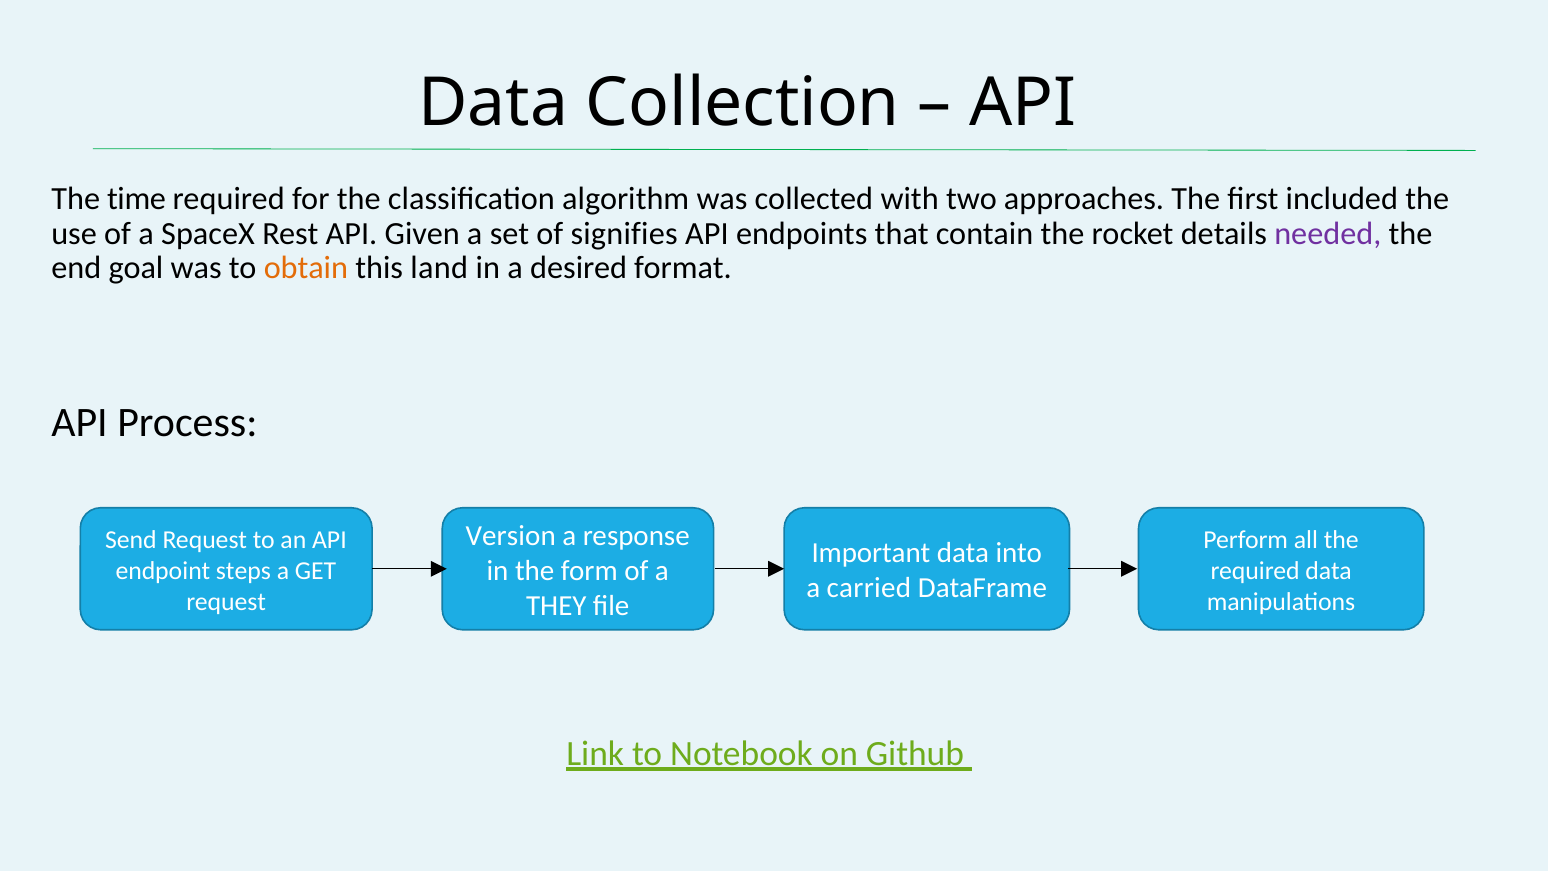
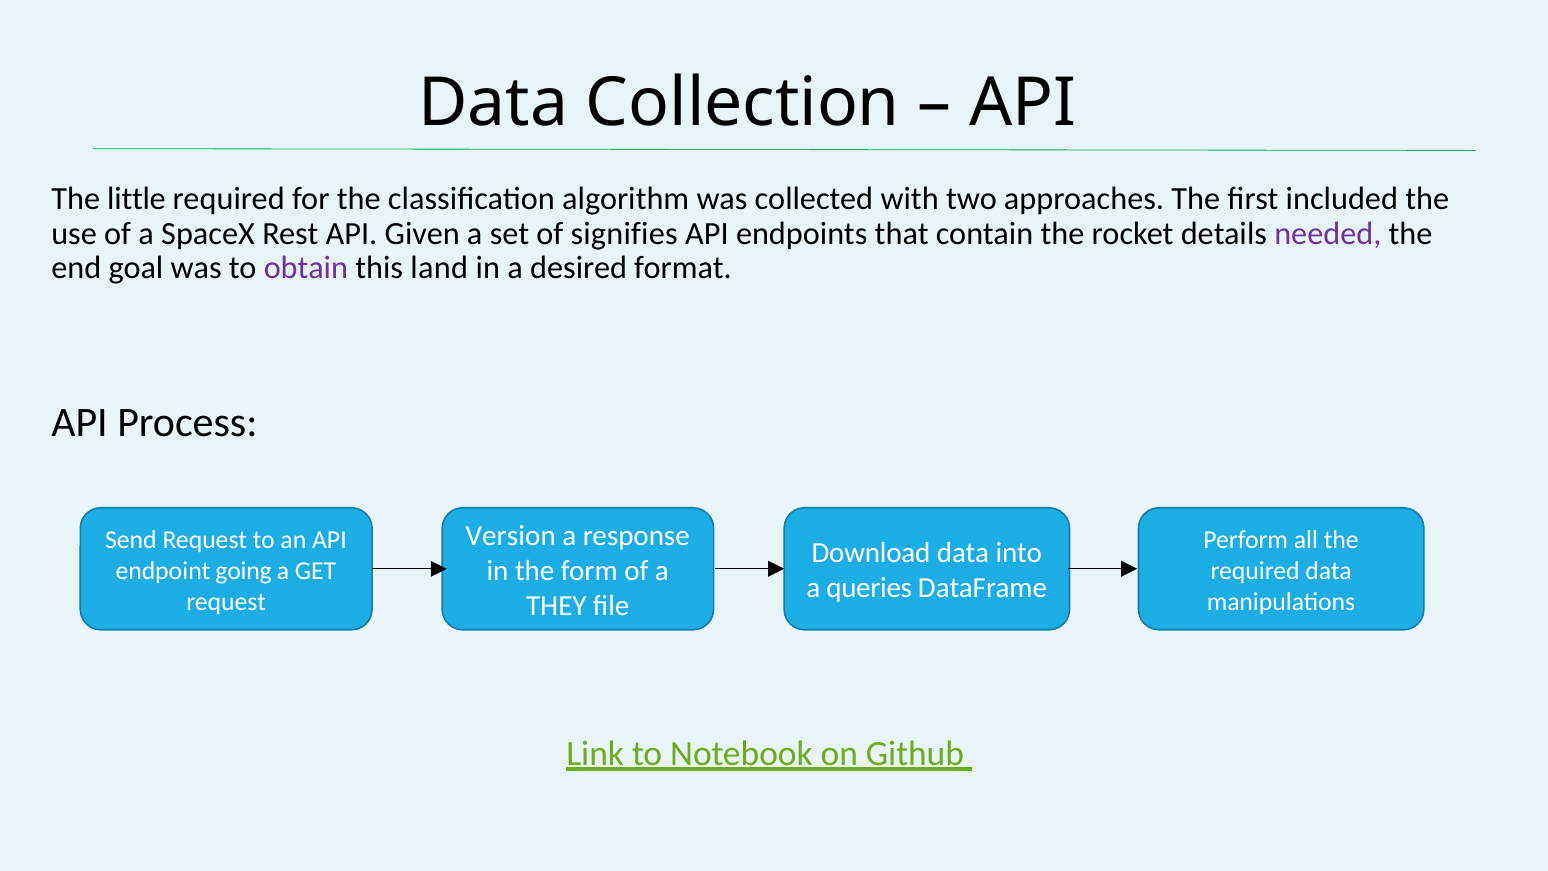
time: time -> little
obtain colour: orange -> purple
Important: Important -> Download
steps: steps -> going
carried: carried -> queries
